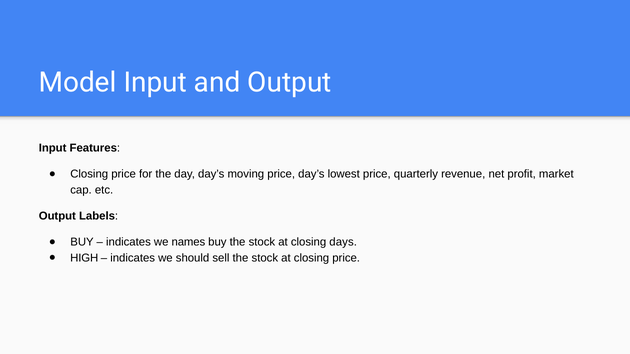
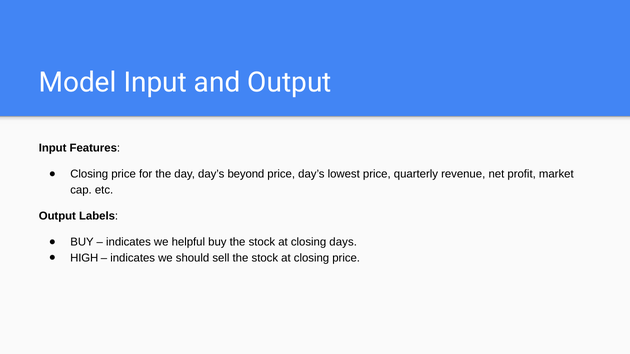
moving: moving -> beyond
names: names -> helpful
